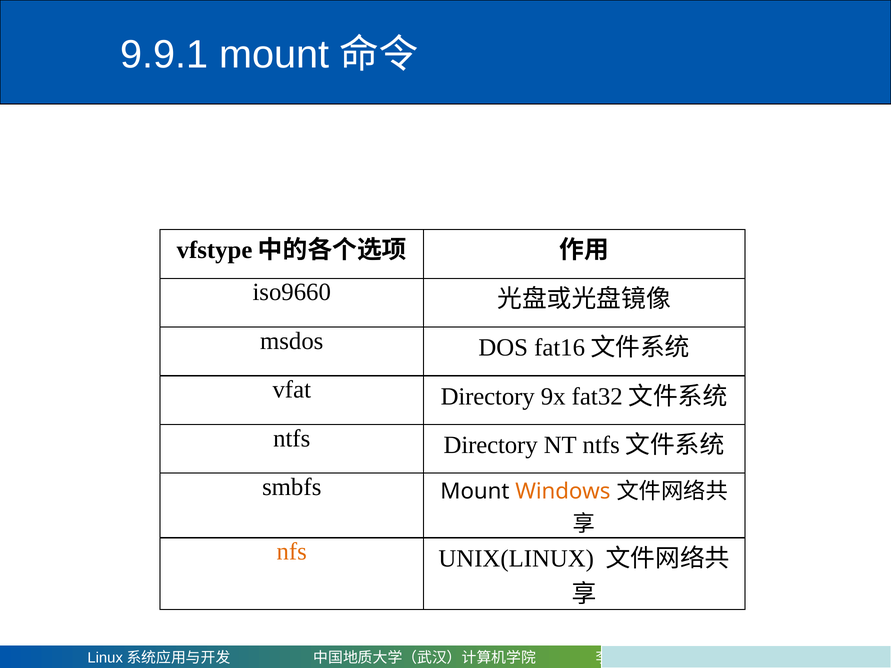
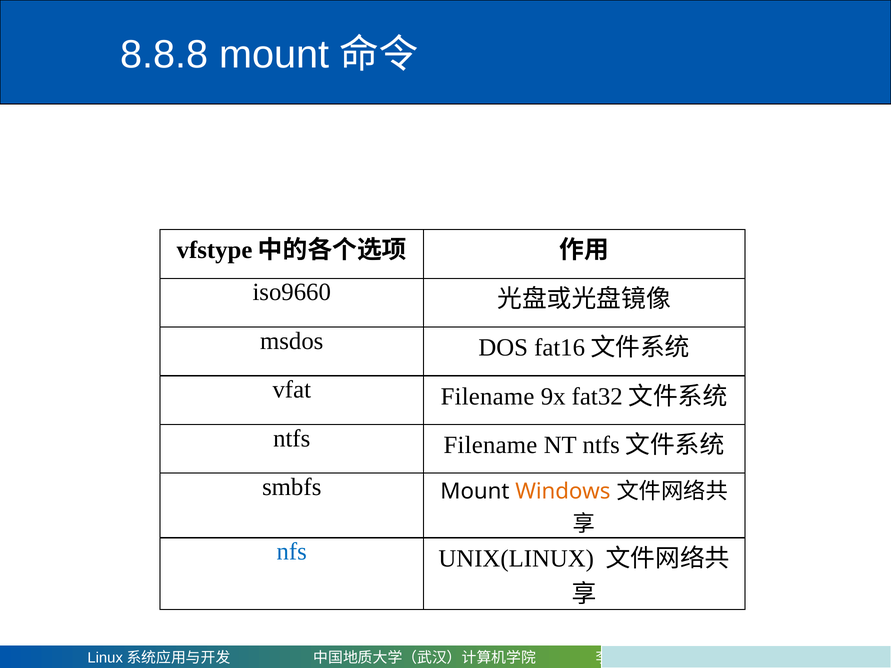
9.9.1: 9.9.1 -> 8.8.8
vfat Directory: Directory -> Filename
ntfs Directory: Directory -> Filename
nfs colour: orange -> blue
